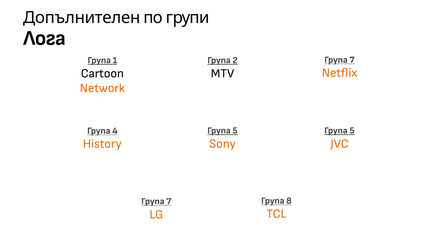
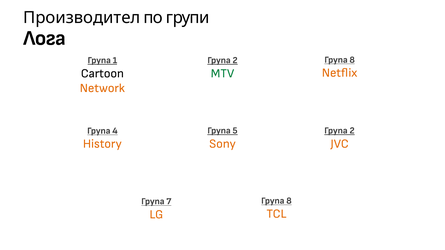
Допълнителен: Допълнителен -> Производител
7 at (352, 60): 7 -> 8
MTV colour: black -> green
5 at (352, 131): 5 -> 2
